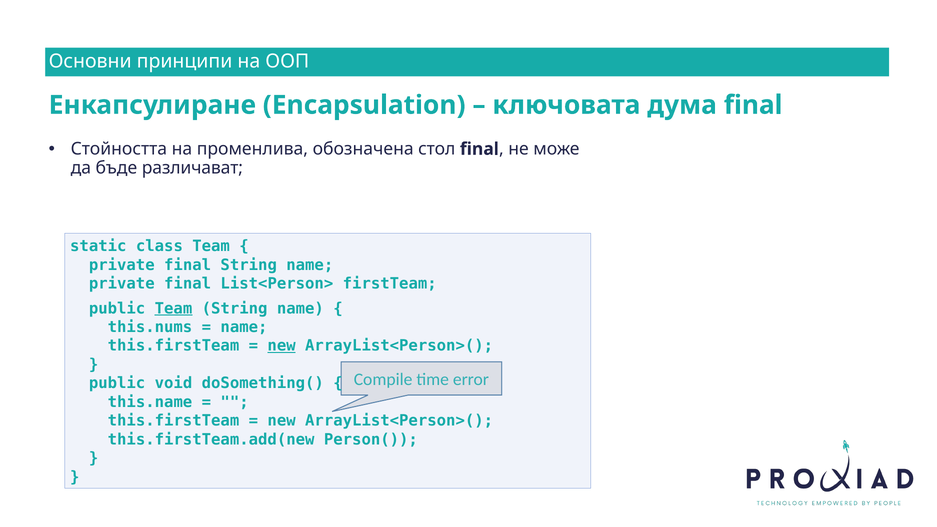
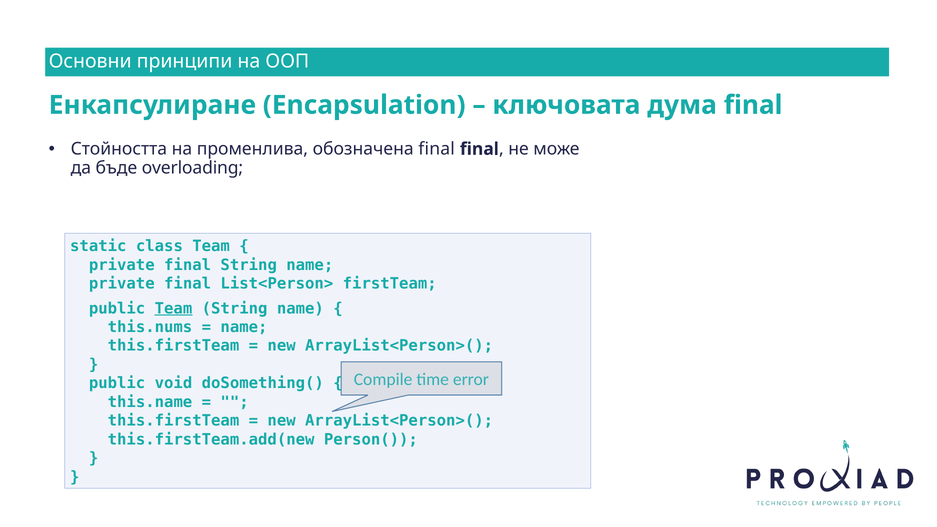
обозначена стол: стол -> final
различават: различават -> overloading
new at (282, 346) underline: present -> none
